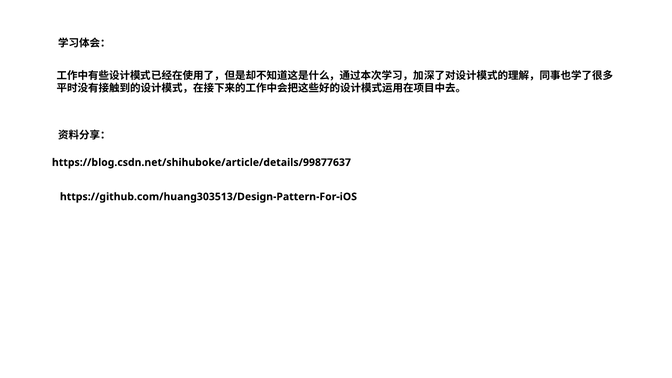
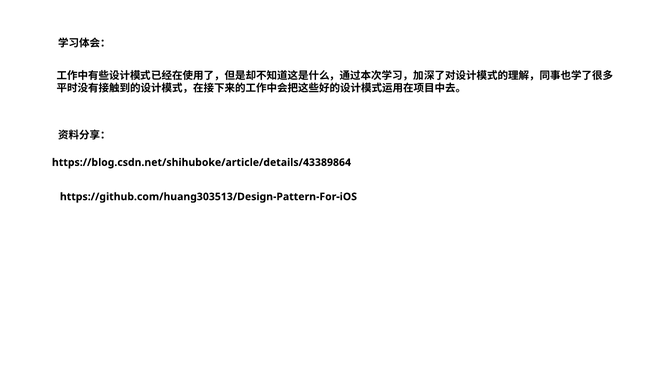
https://blog.csdn.net/shihuboke/article/details/99877637: https://blog.csdn.net/shihuboke/article/details/99877637 -> https://blog.csdn.net/shihuboke/article/details/43389864
